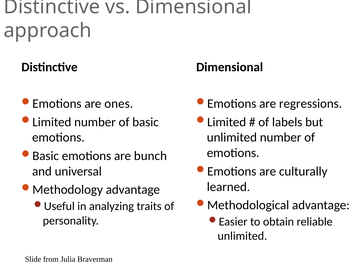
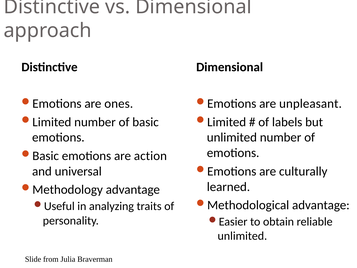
regressions: regressions -> unpleasant
bunch: bunch -> action
